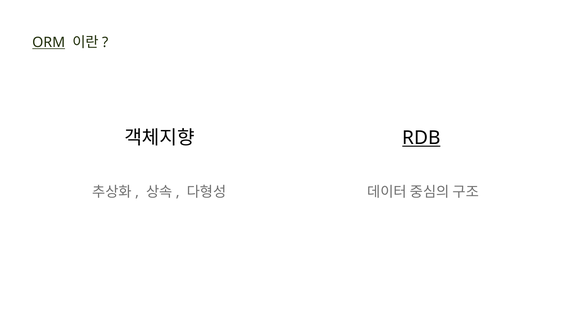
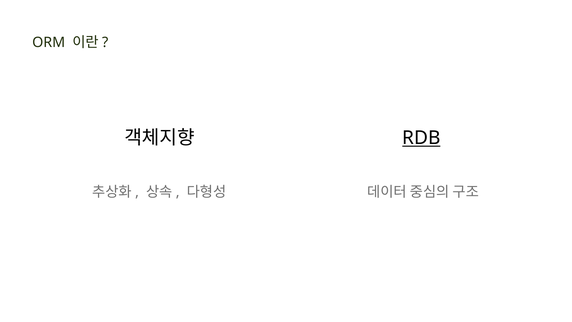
ORM underline: present -> none
